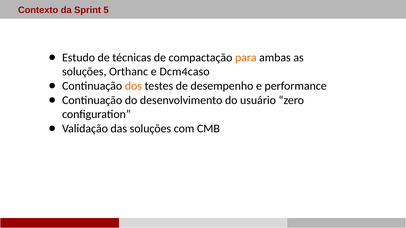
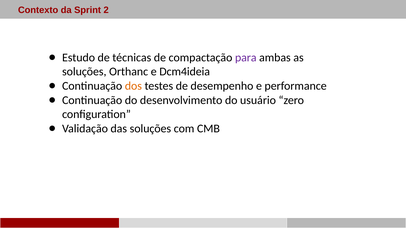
5: 5 -> 2
para colour: orange -> purple
Dcm4caso: Dcm4caso -> Dcm4ideia
